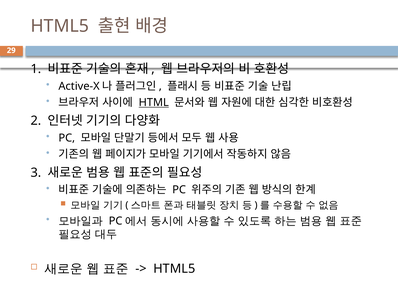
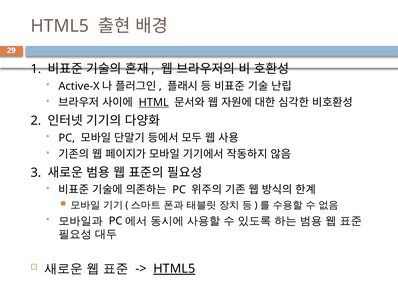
HTML5 at (174, 268) underline: none -> present
